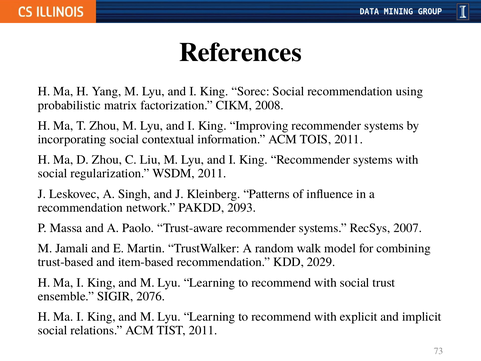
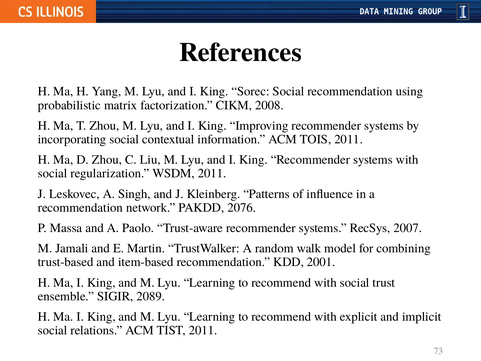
2093: 2093 -> 2076
2029: 2029 -> 2001
2076: 2076 -> 2089
